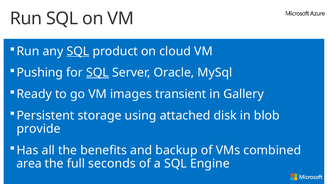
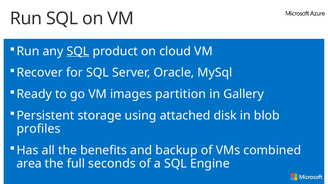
Pushing: Pushing -> Recover
SQL at (97, 73) underline: present -> none
transient: transient -> partition
provide: provide -> profiles
